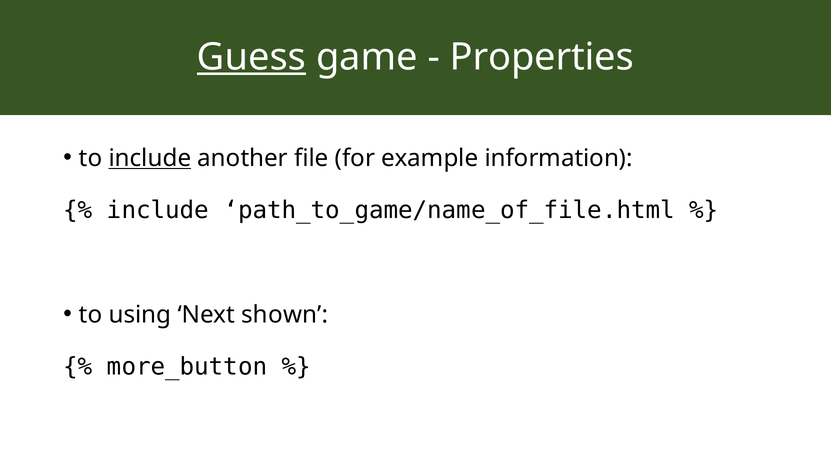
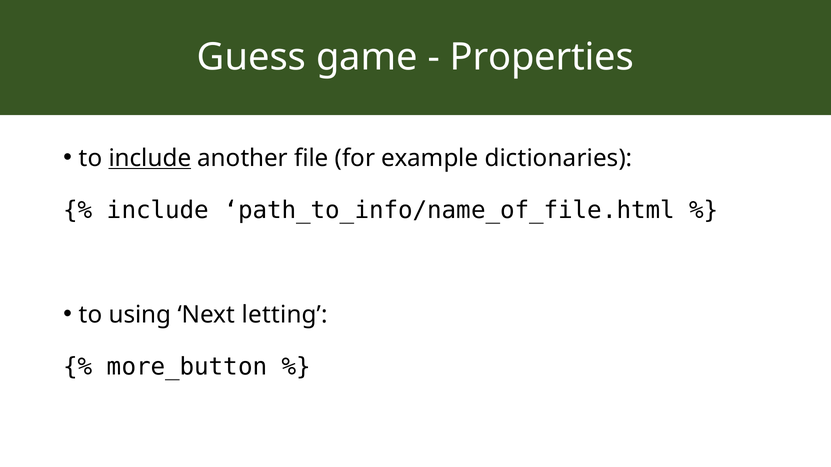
Guess underline: present -> none
information: information -> dictionaries
path_to_game/name_of_file.html: path_to_game/name_of_file.html -> path_to_info/name_of_file.html
shown: shown -> letting
